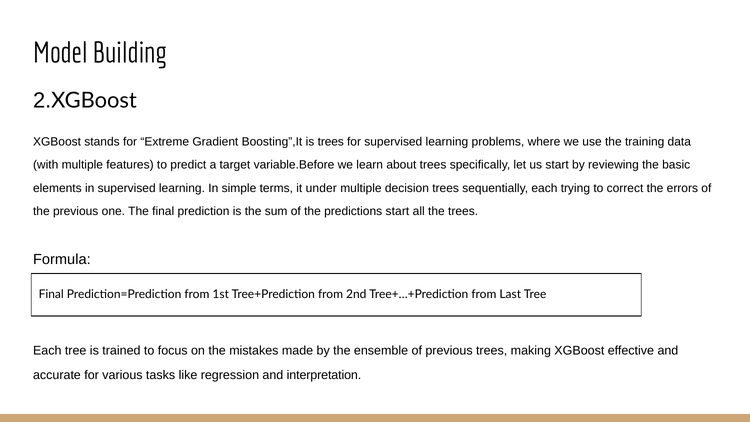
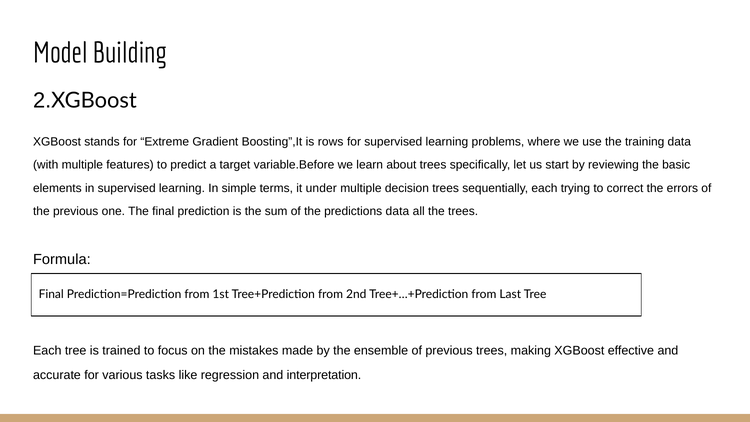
is trees: trees -> rows
predictions start: start -> data
